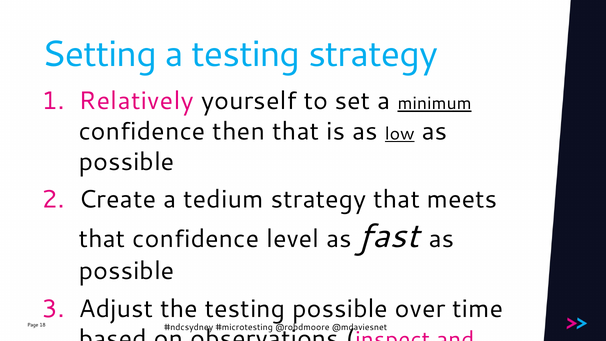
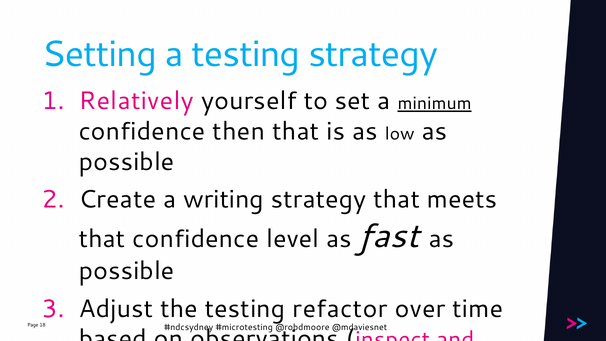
low underline: present -> none
tedium: tedium -> writing
testing possible: possible -> refactor
